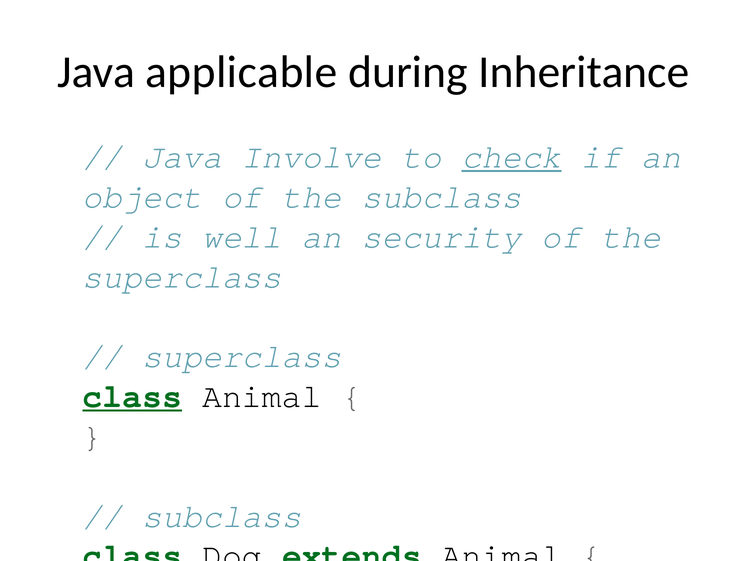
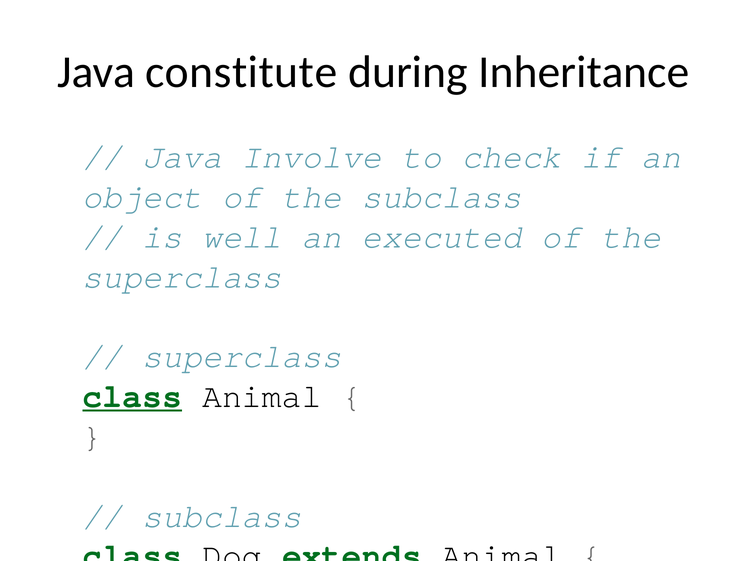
applicable: applicable -> constitute
check underline: present -> none
security: security -> executed
